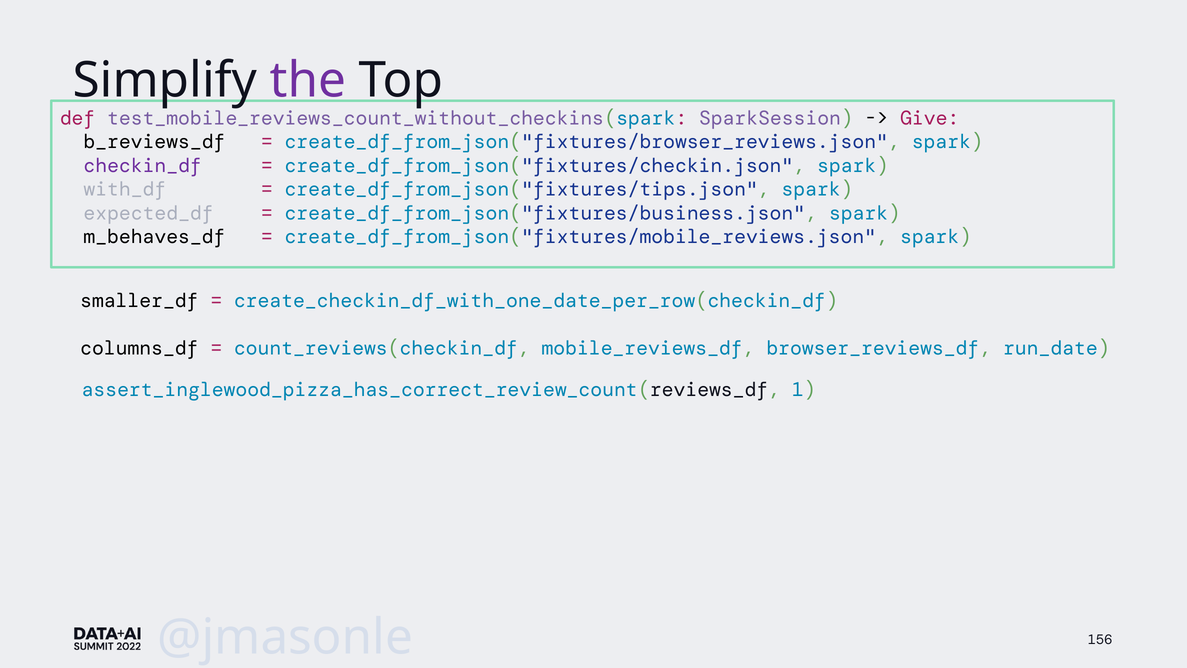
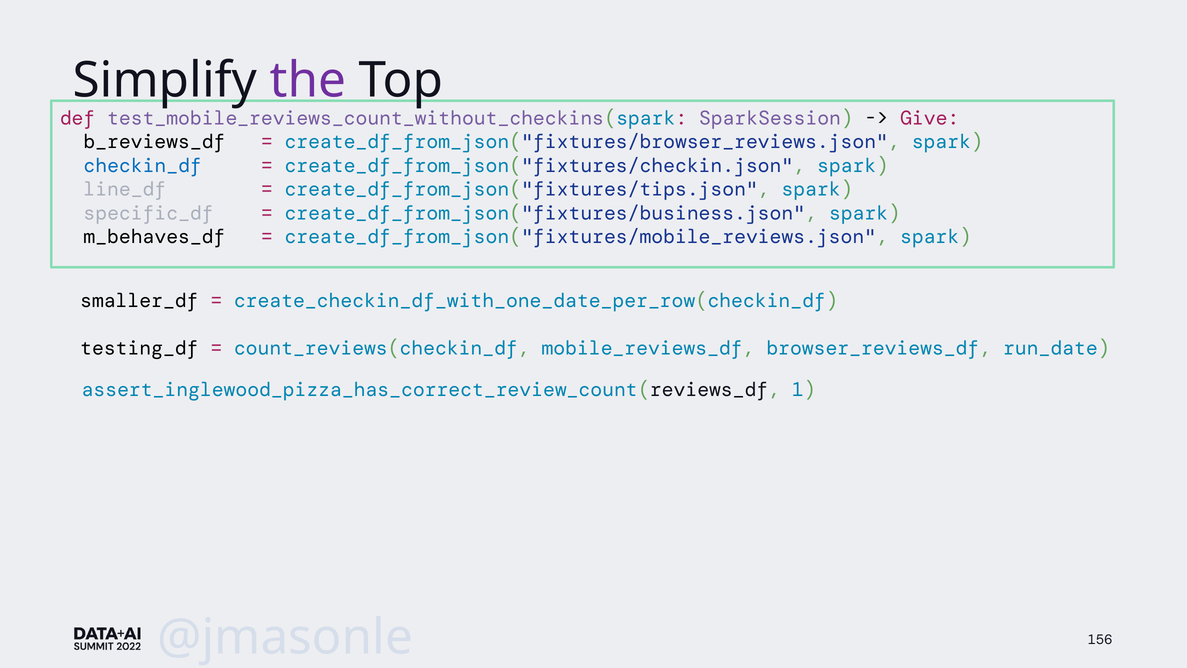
checkin_df colour: purple -> blue
with_df: with_df -> line_df
expected_df: expected_df -> specific_df
columns_df: columns_df -> testing_df
